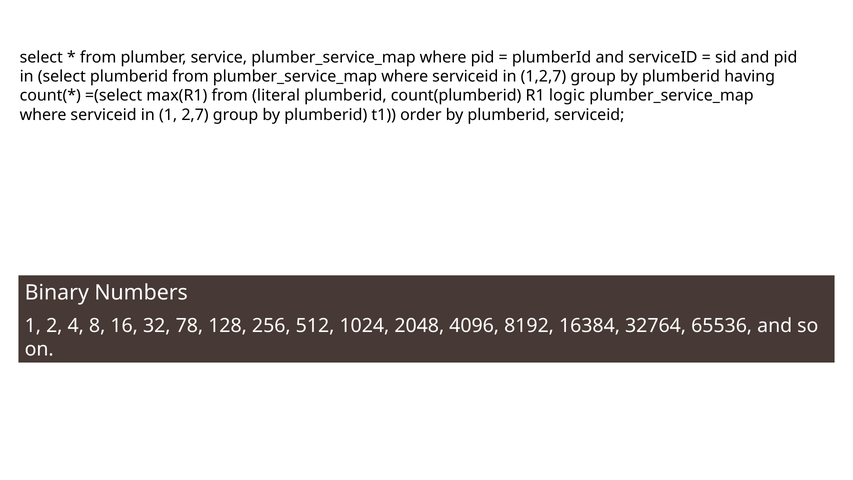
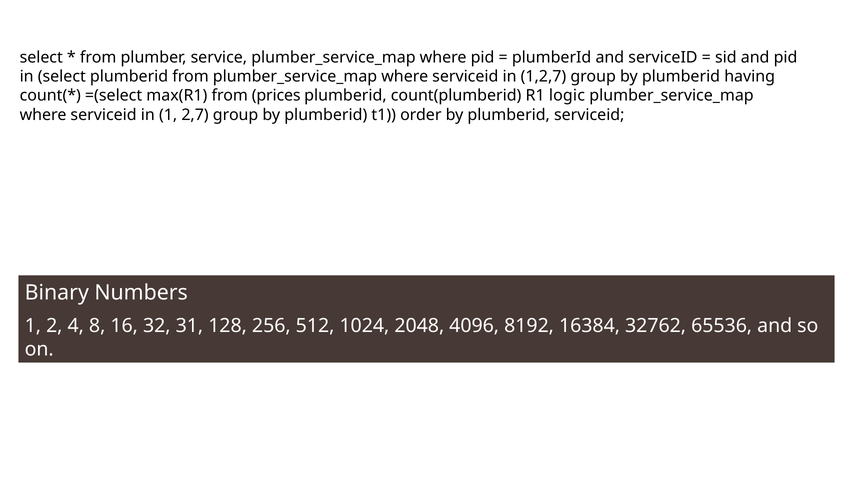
literal: literal -> prices
78: 78 -> 31
32764: 32764 -> 32762
